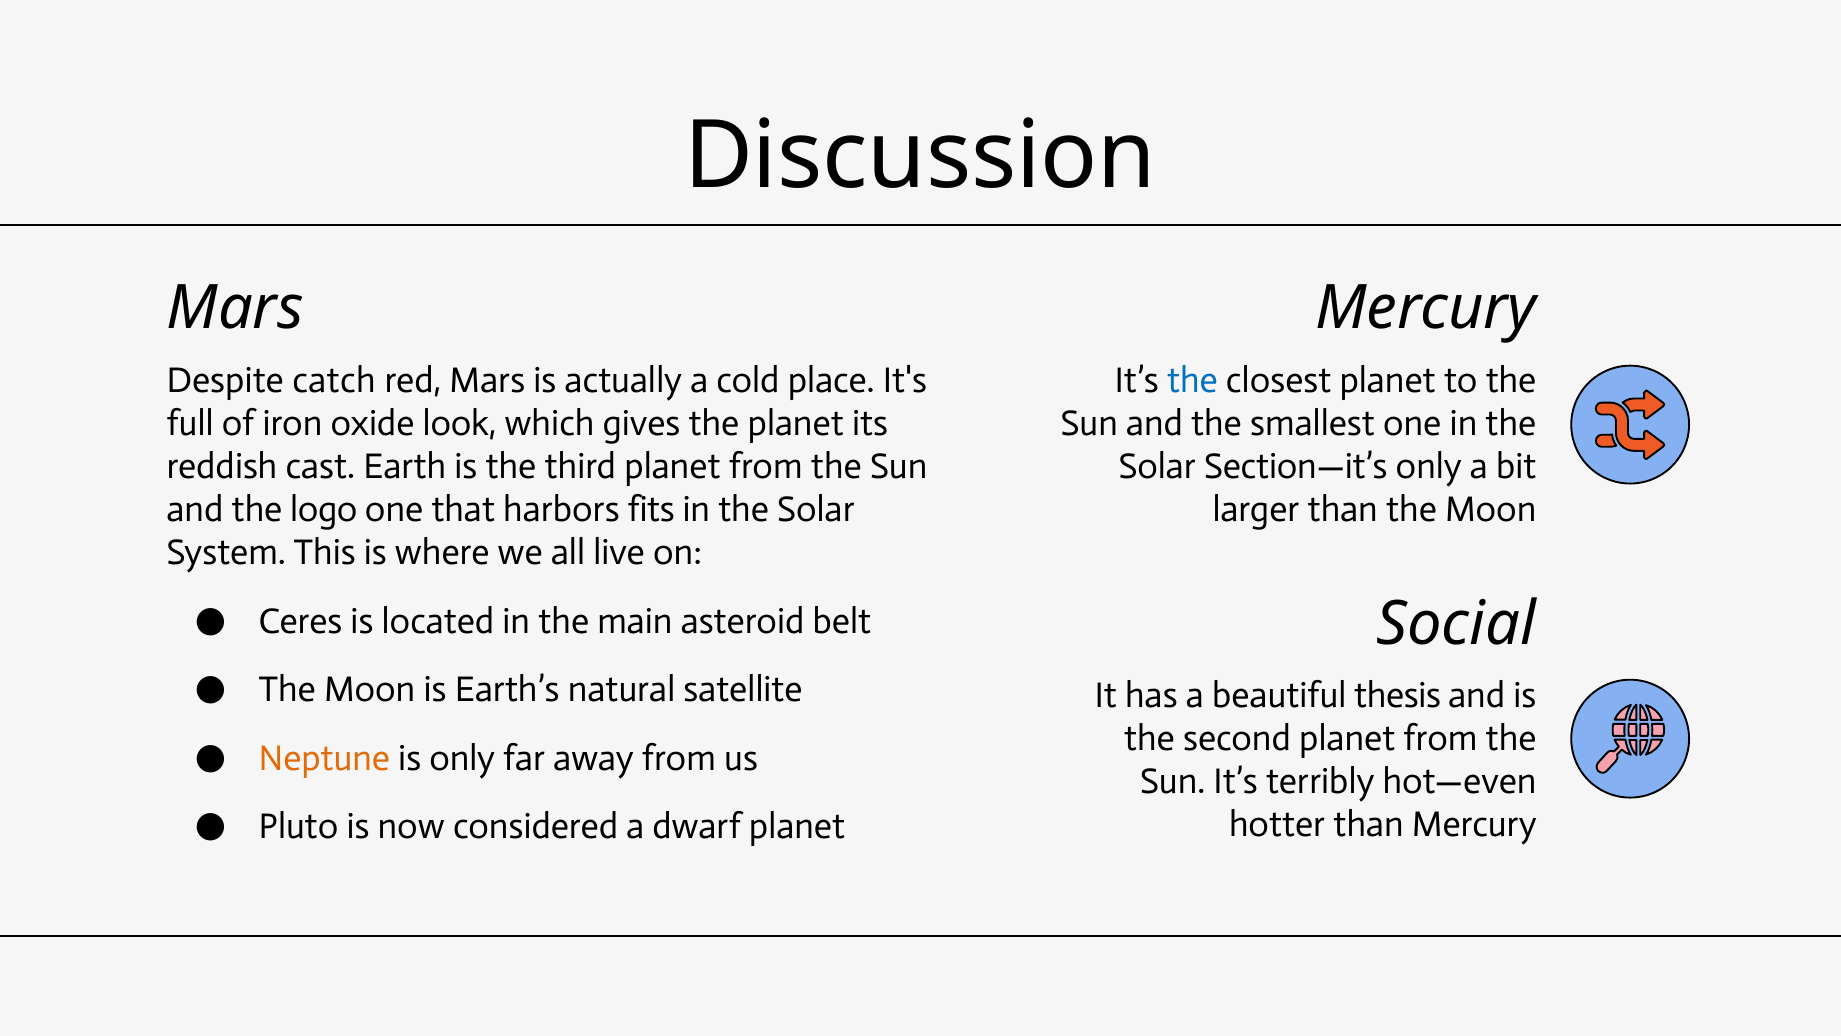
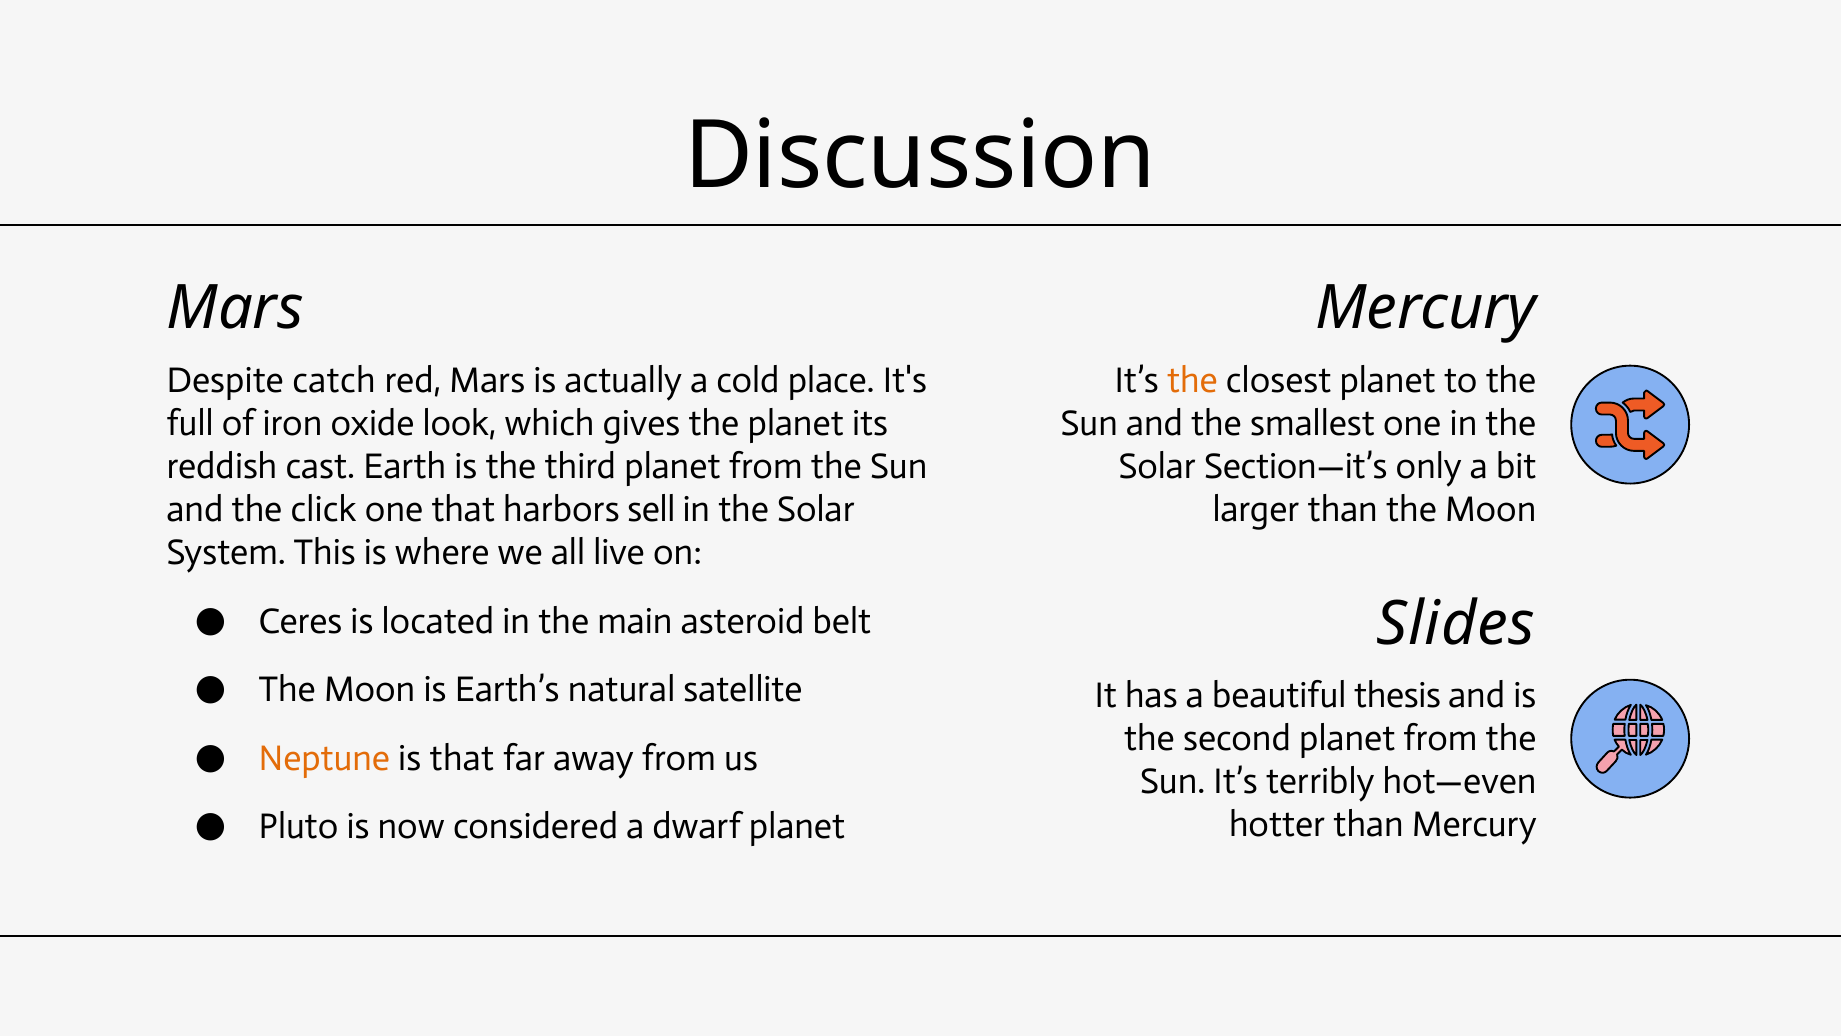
the at (1192, 381) colour: blue -> orange
logo: logo -> click
fits: fits -> sell
Social: Social -> Slides
is only: only -> that
